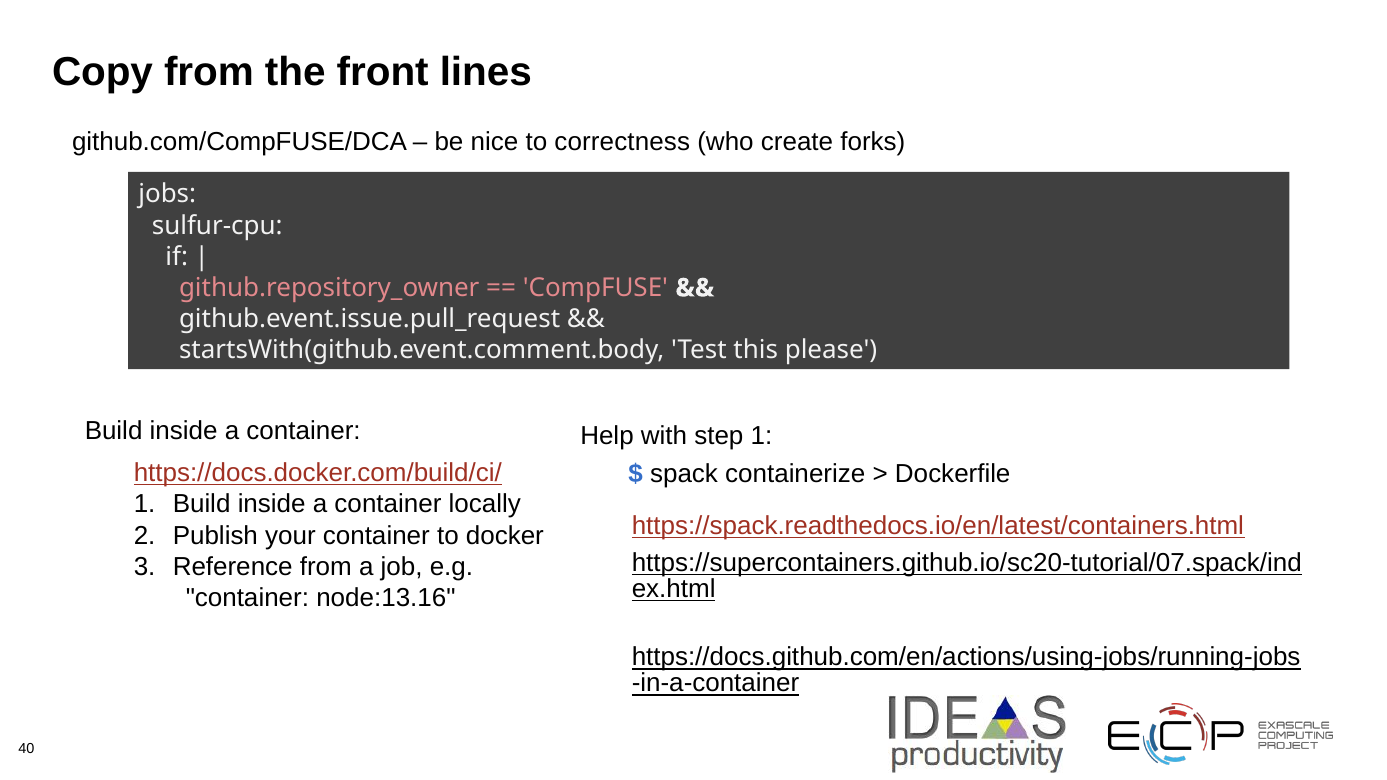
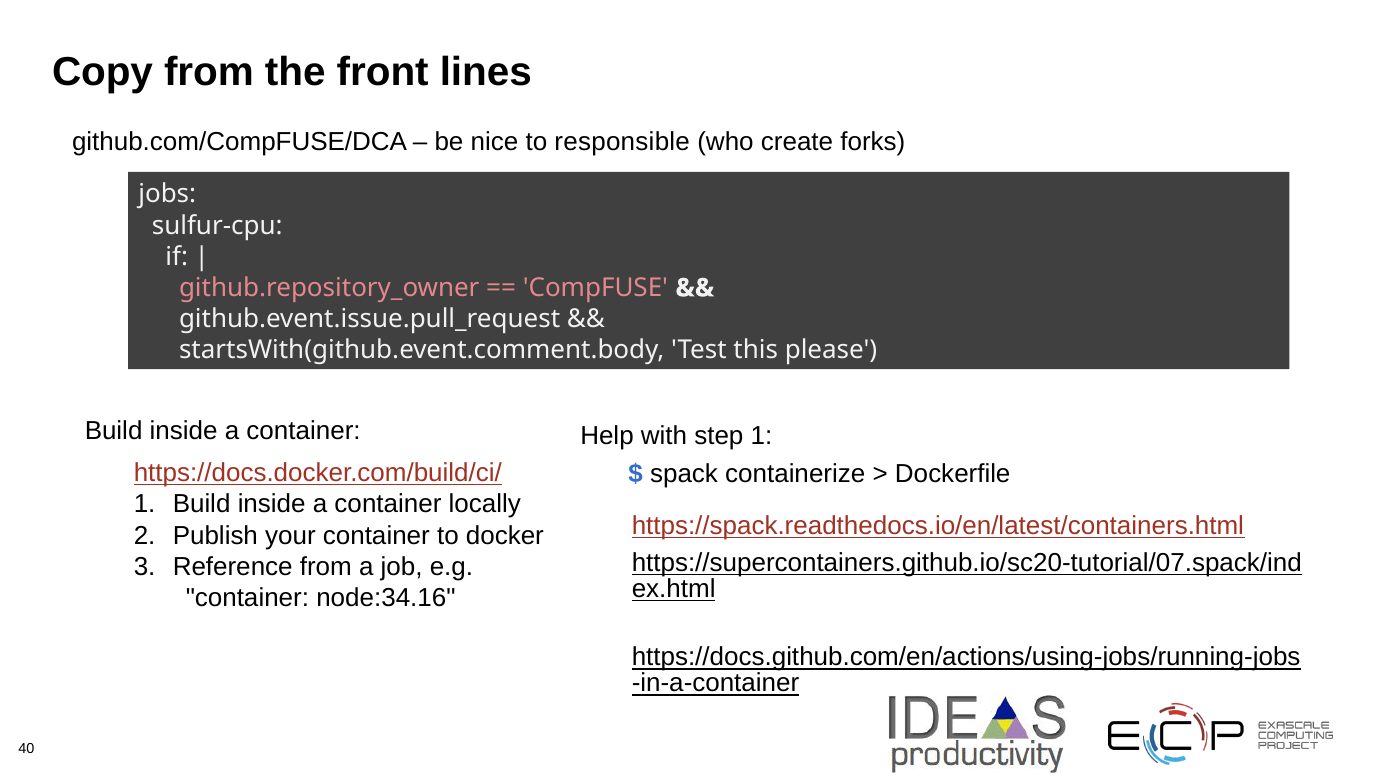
correctness: correctness -> responsible
node:13.16: node:13.16 -> node:34.16
